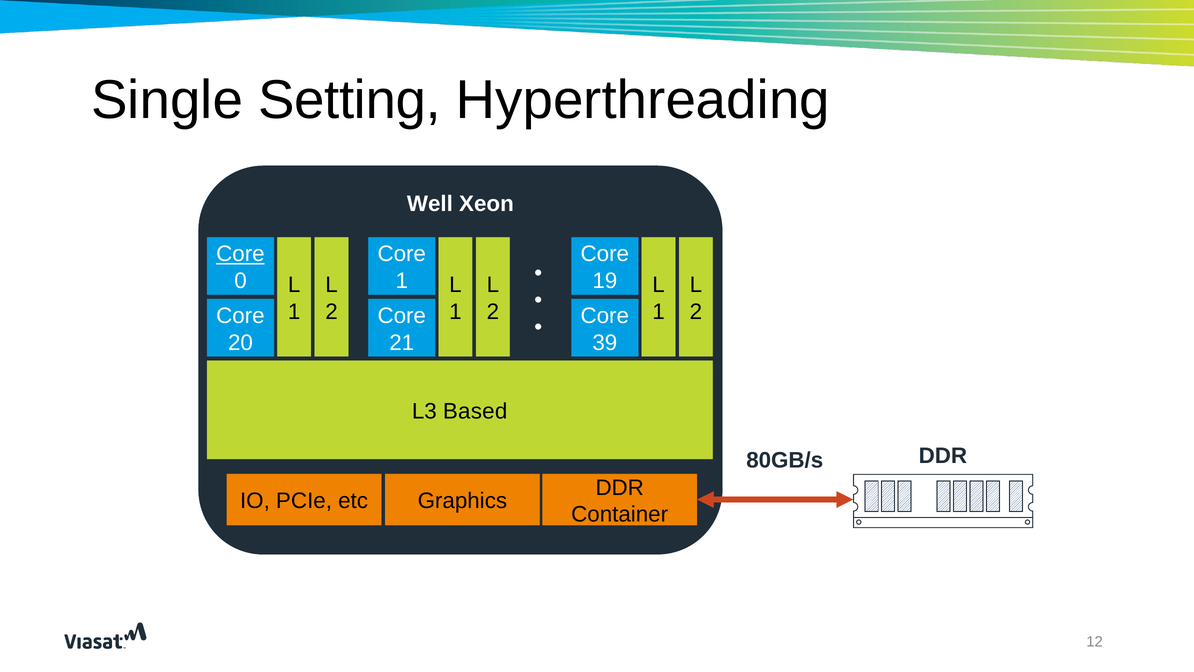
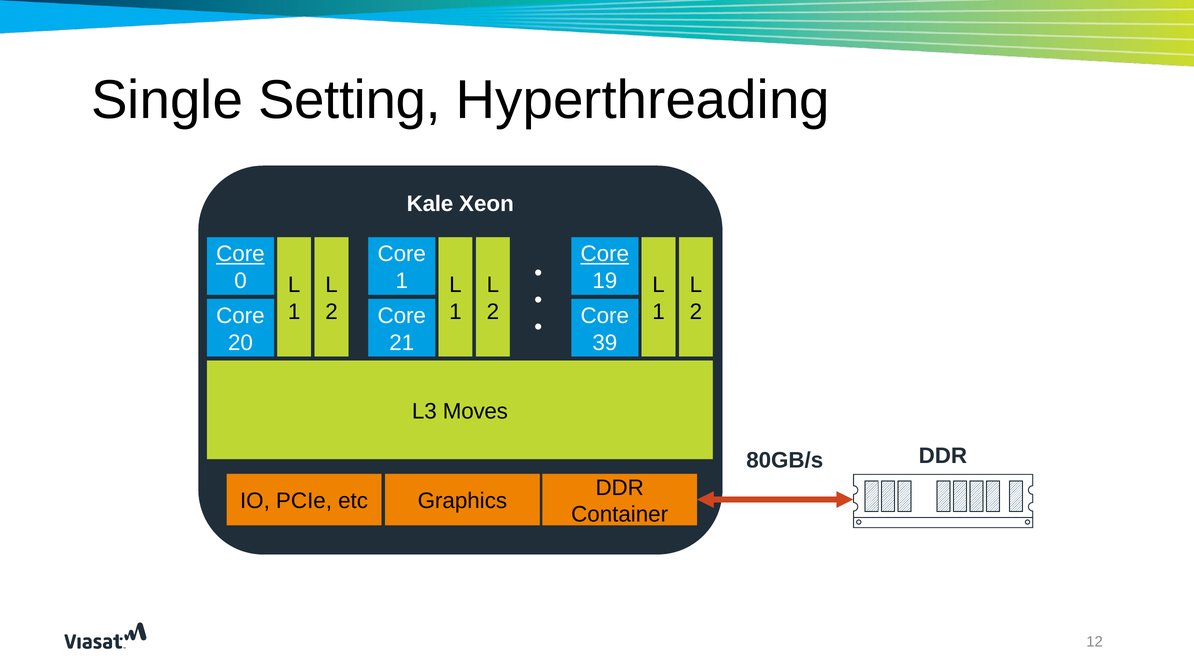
Well: Well -> Kale
Core at (605, 254) underline: none -> present
Based: Based -> Moves
